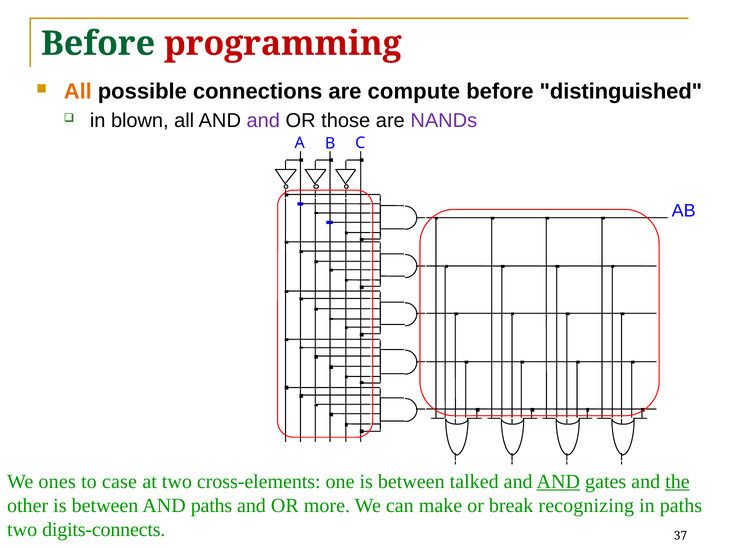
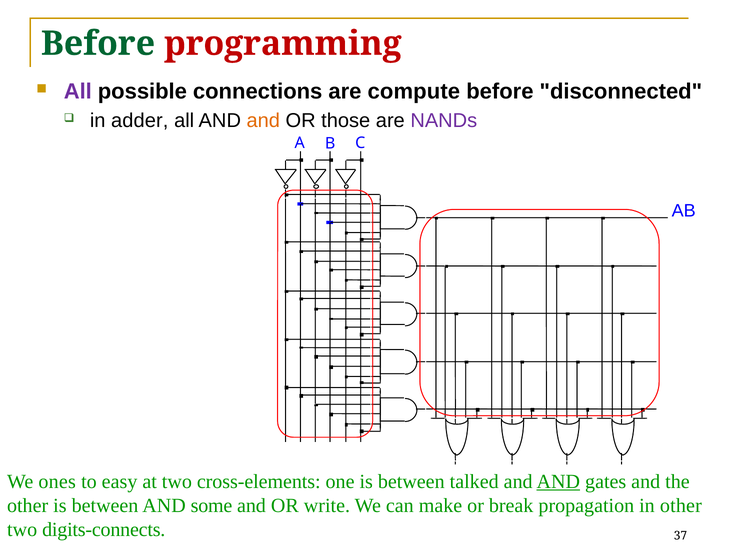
All at (78, 92) colour: orange -> purple
distinguished: distinguished -> disconnected
blown: blown -> adder
and at (263, 121) colour: purple -> orange
case: case -> easy
the underline: present -> none
AND paths: paths -> some
more: more -> write
recognizing: recognizing -> propagation
in paths: paths -> other
